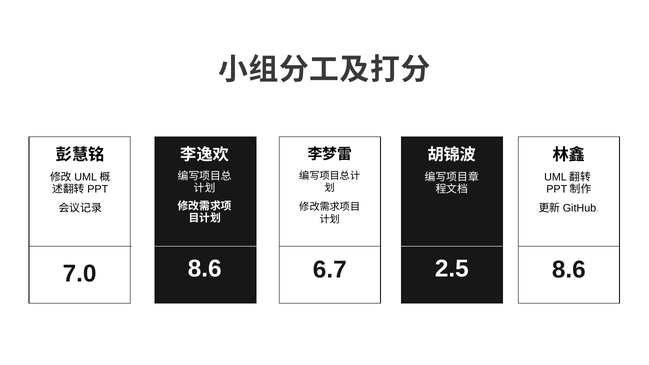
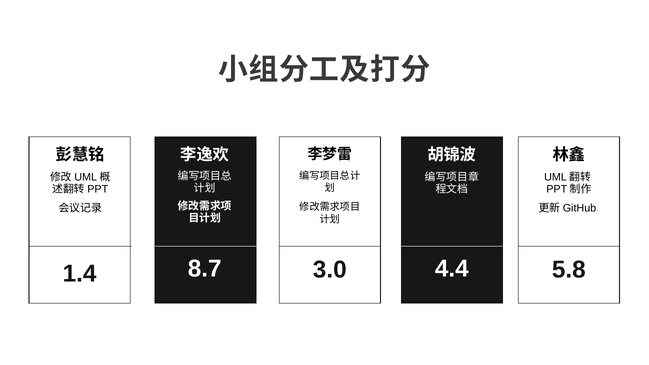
8.6 at (205, 269): 8.6 -> 8.7
2.5: 2.5 -> 4.4
6.7: 6.7 -> 3.0
8.6 at (569, 270): 8.6 -> 5.8
7.0: 7.0 -> 1.4
